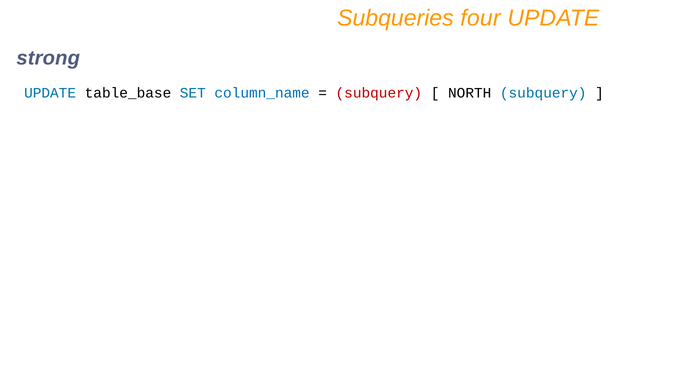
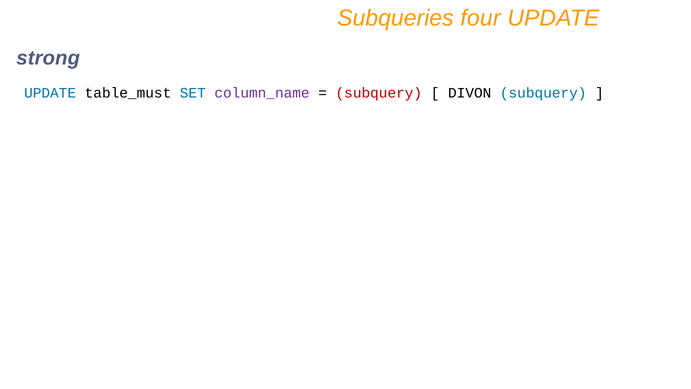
table_base: table_base -> table_must
column_name colour: blue -> purple
NORTH: NORTH -> DIVON
